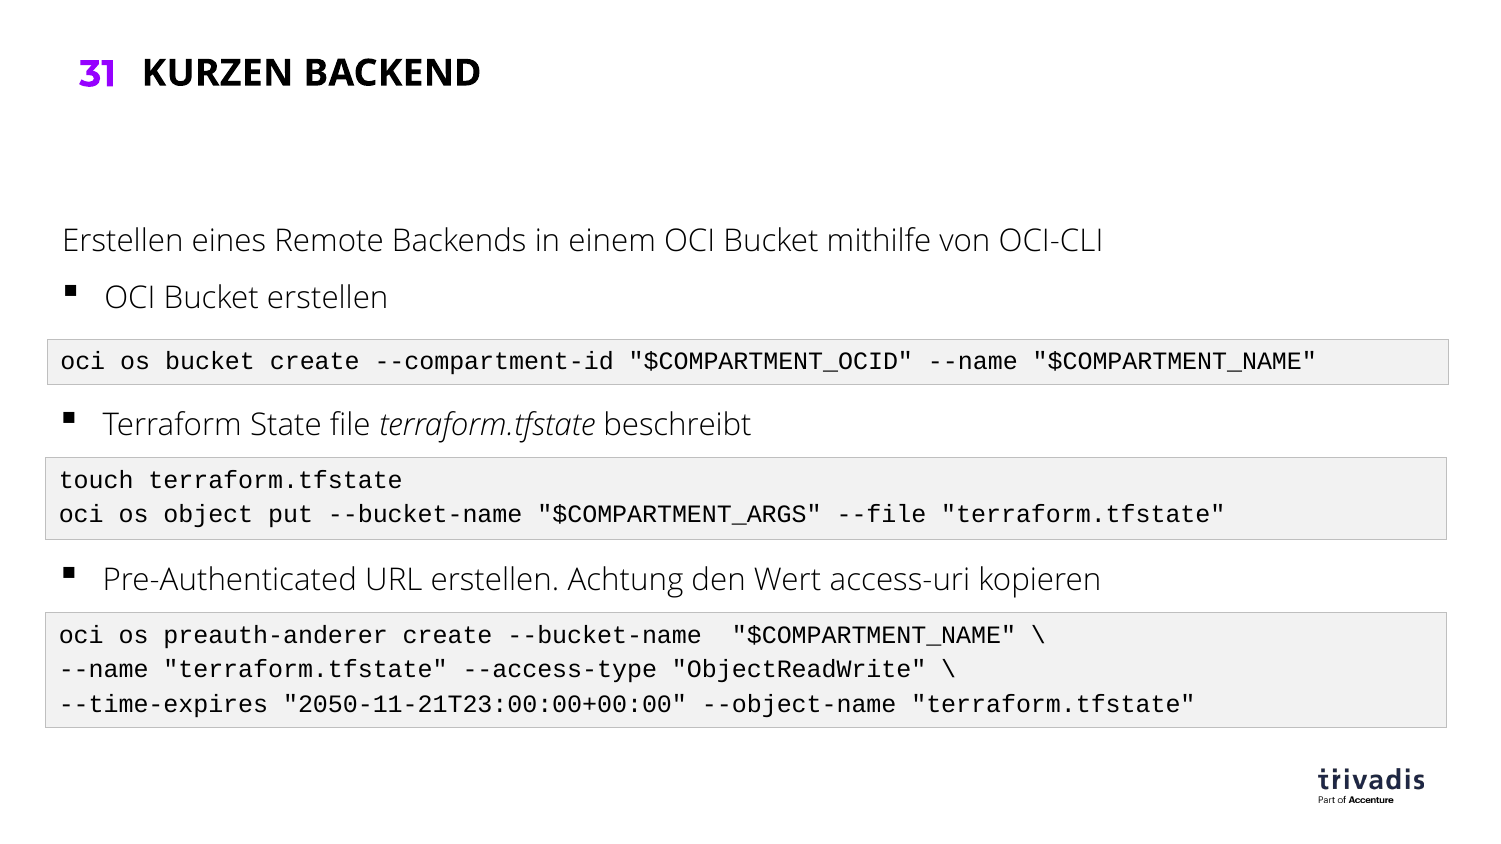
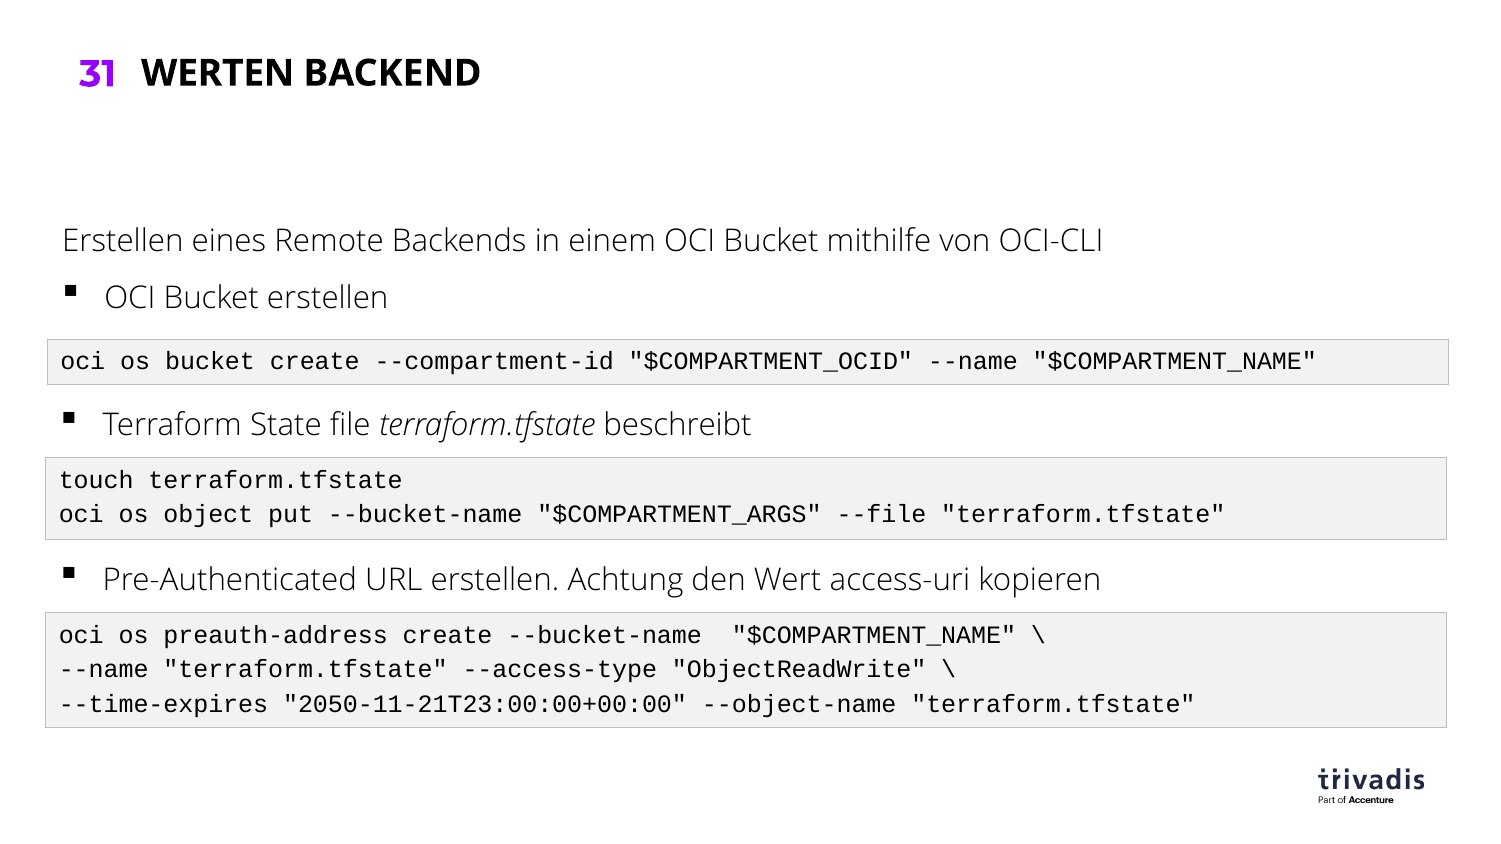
KURZEN: KURZEN -> WERTEN
preauth-anderer: preauth-anderer -> preauth-address
